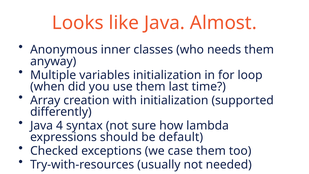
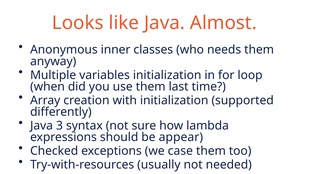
4: 4 -> 3
default: default -> appear
